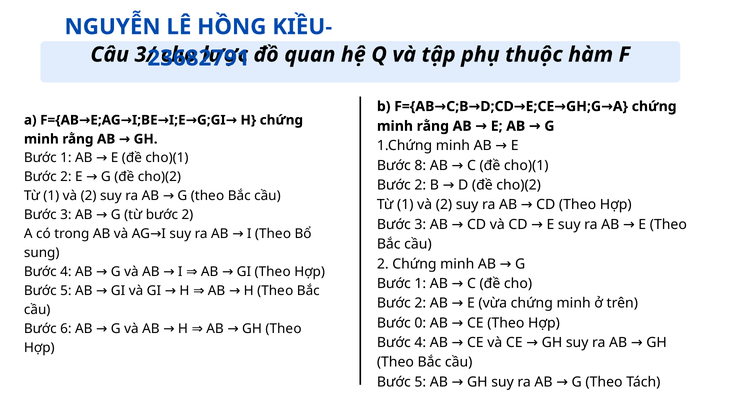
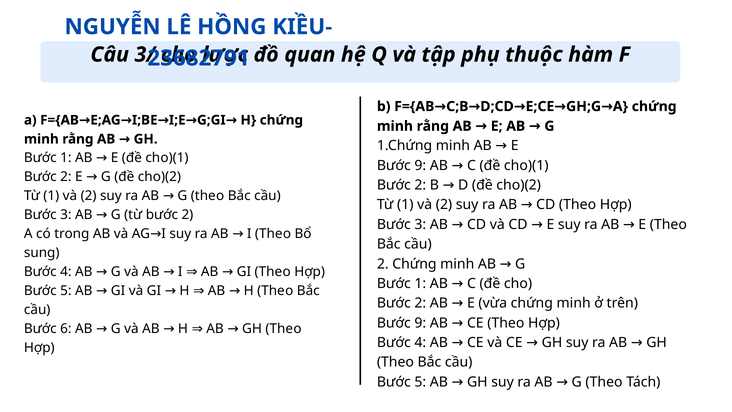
8 at (420, 165): 8 -> 9
0 at (420, 323): 0 -> 9
